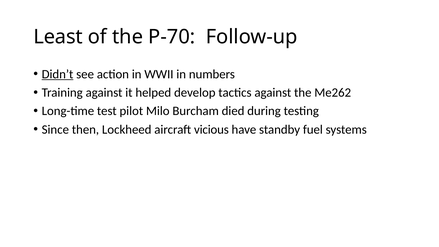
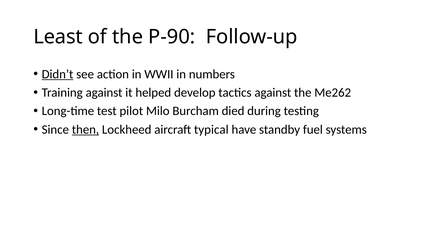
P-70: P-70 -> P-90
then underline: none -> present
vicious: vicious -> typical
